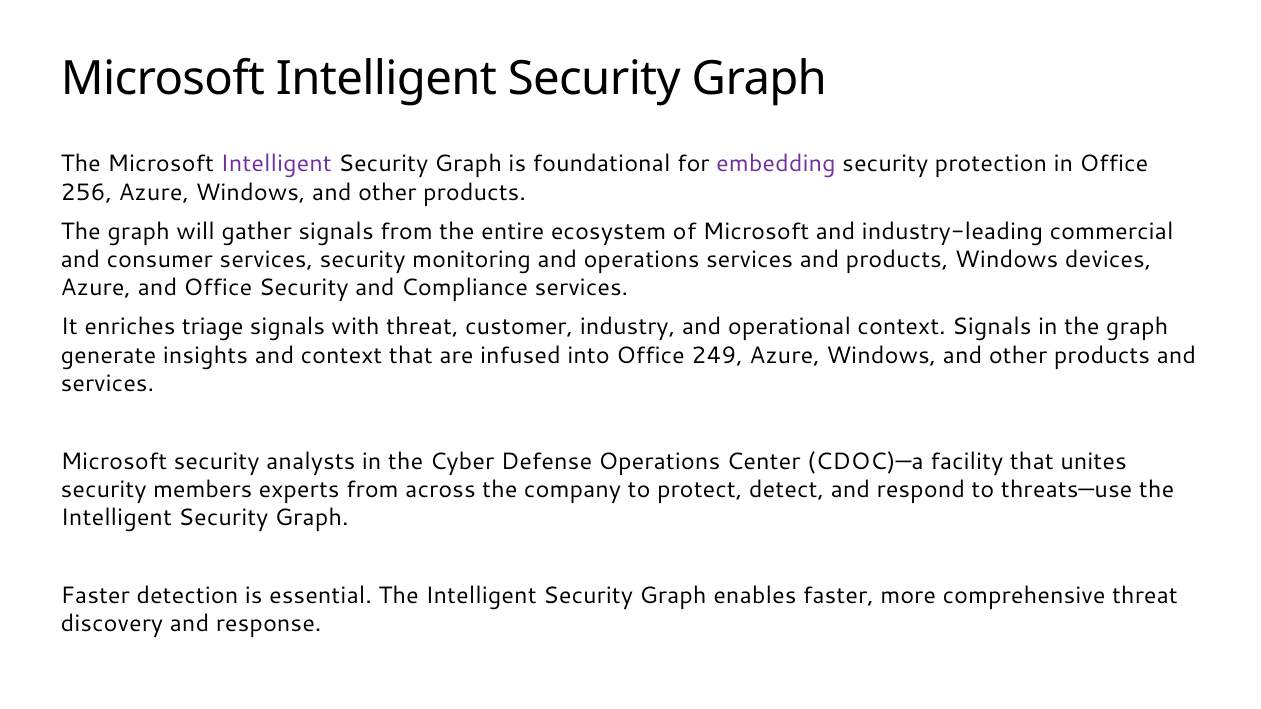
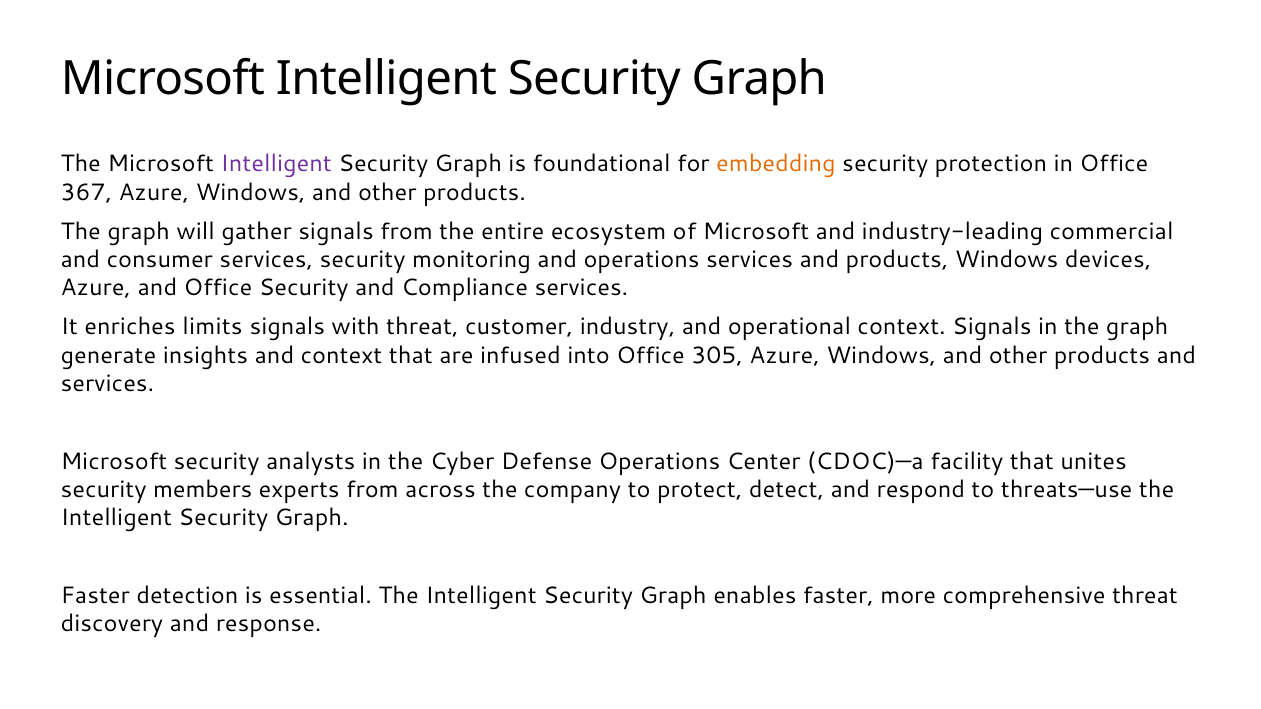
embedding colour: purple -> orange
256: 256 -> 367
triage: triage -> limits
249: 249 -> 305
